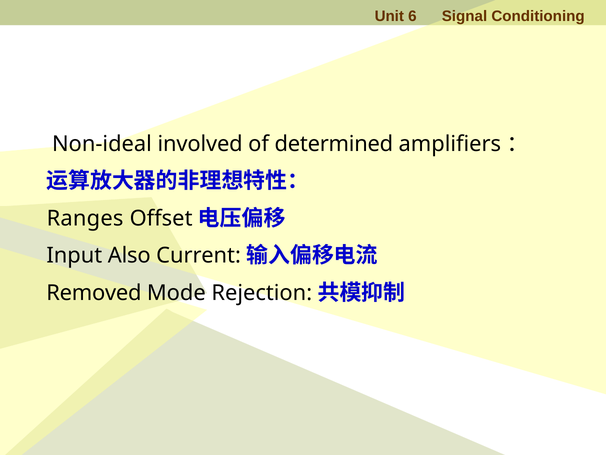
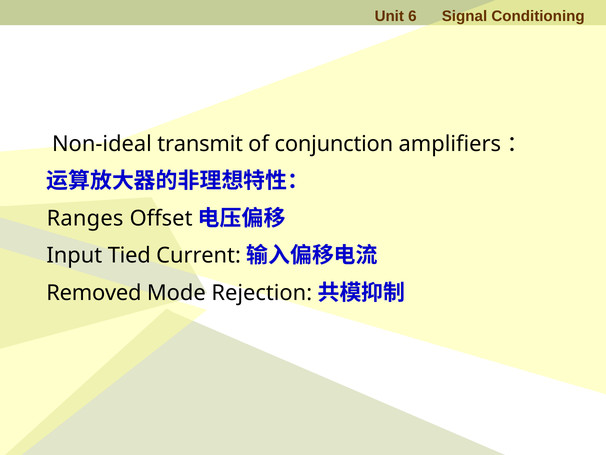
involved: involved -> transmit
determined: determined -> conjunction
Also: Also -> Tied
